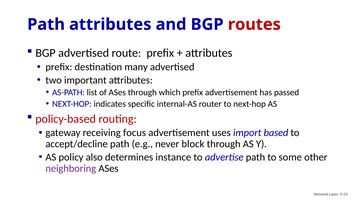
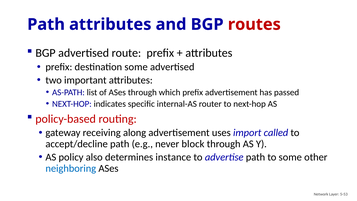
destination many: many -> some
focus: focus -> along
based: based -> called
neighboring colour: purple -> blue
